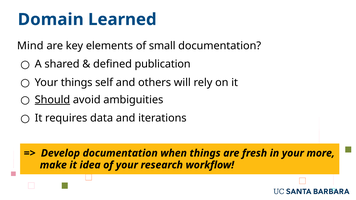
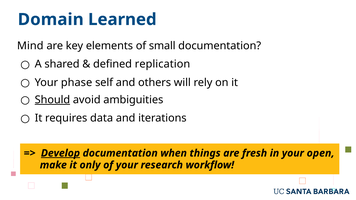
publication: publication -> replication
Your things: things -> phase
Develop underline: none -> present
more: more -> open
idea: idea -> only
